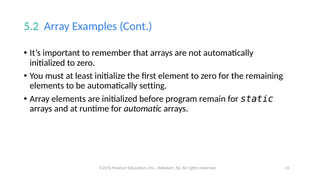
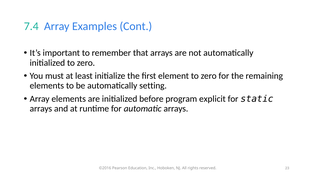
5.2: 5.2 -> 7.4
remain: remain -> explicit
